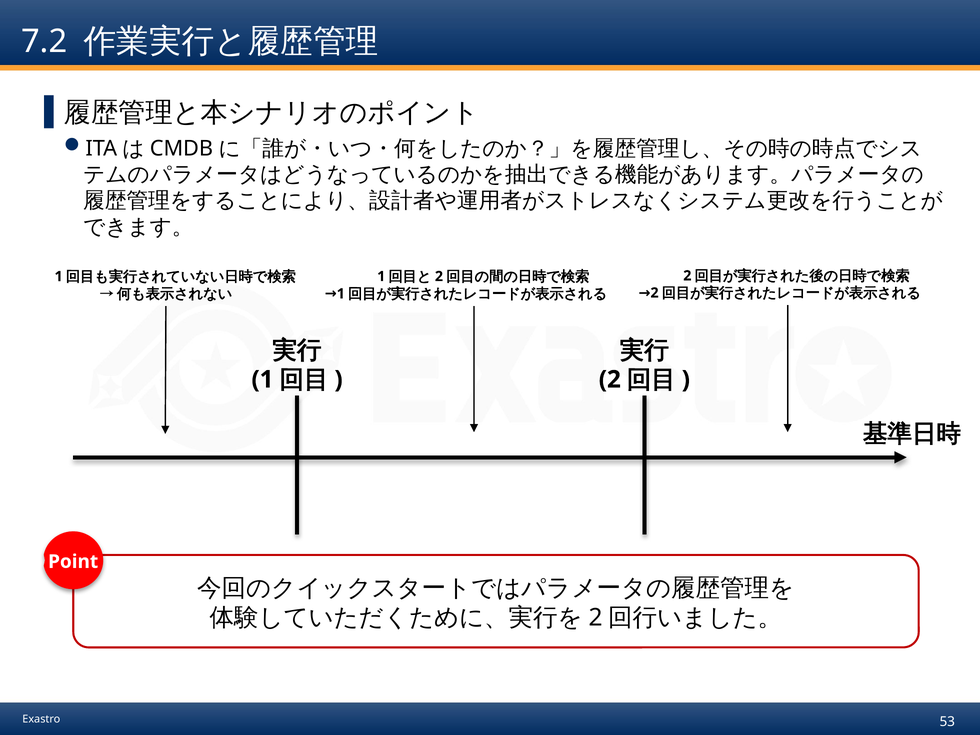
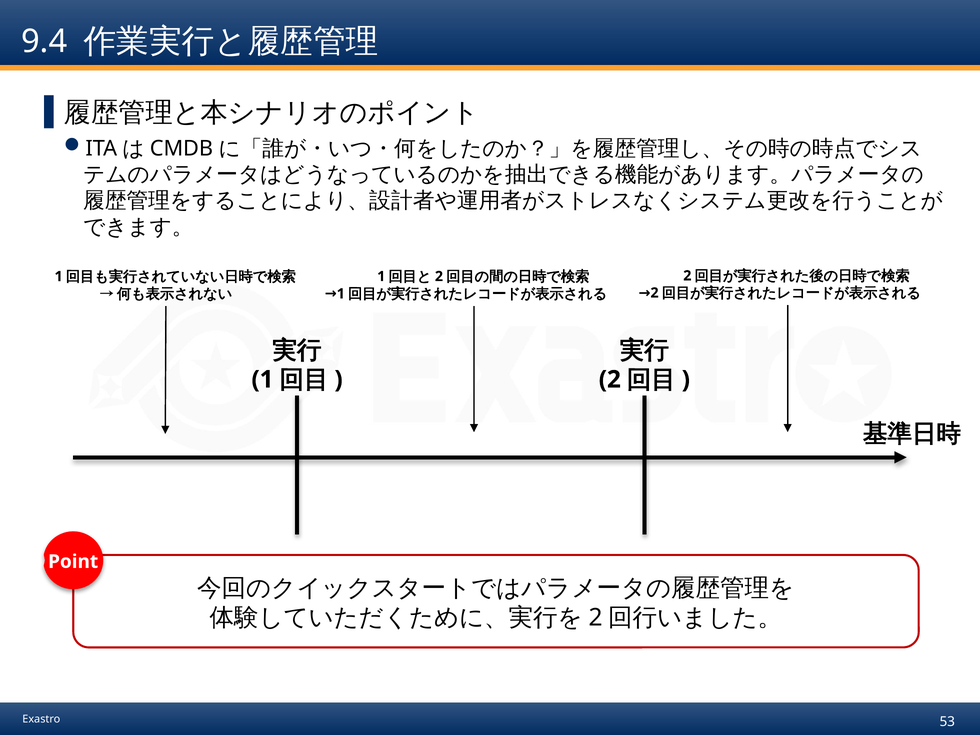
7.2: 7.2 -> 9.4
